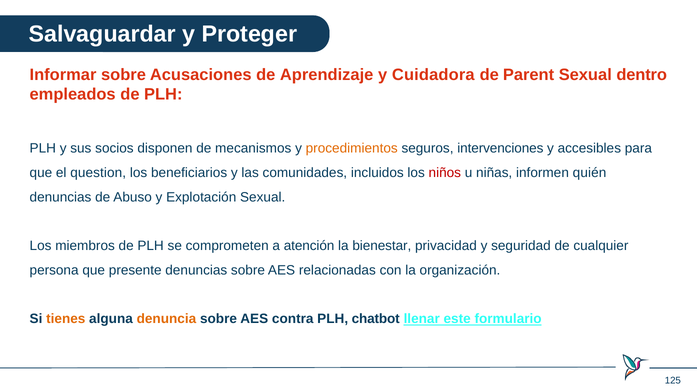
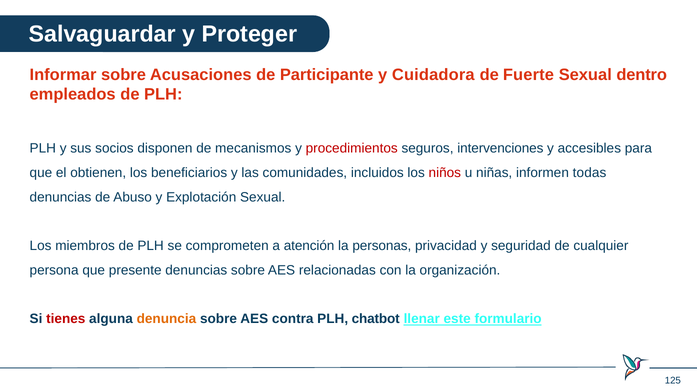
Aprendizaje: Aprendizaje -> Participante
Parent: Parent -> Fuerte
procedimientos colour: orange -> red
question: question -> obtienen
quién: quién -> todas
bienestar: bienestar -> personas
tienes colour: orange -> red
